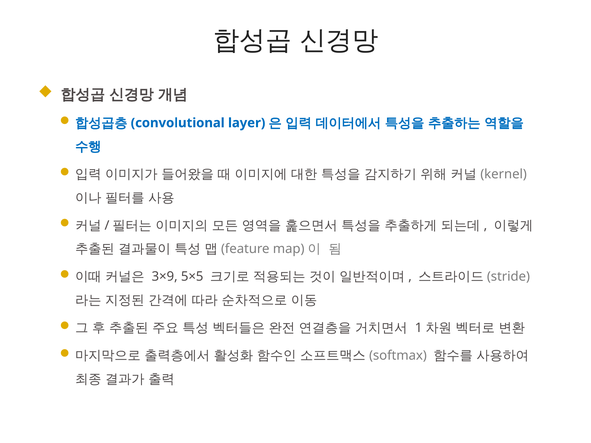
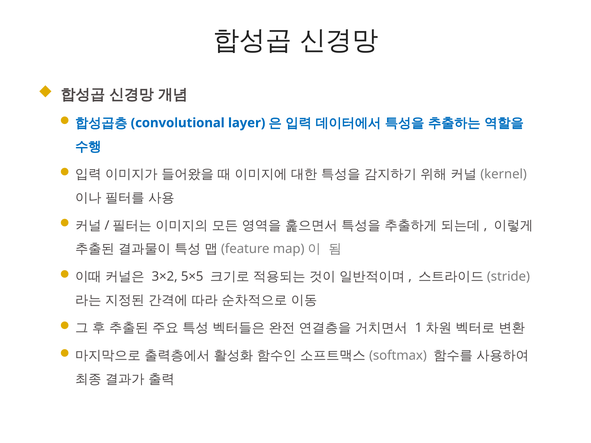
3×9: 3×9 -> 3×2
